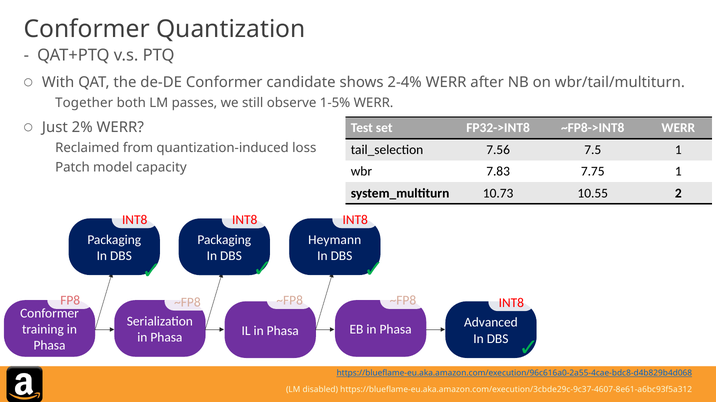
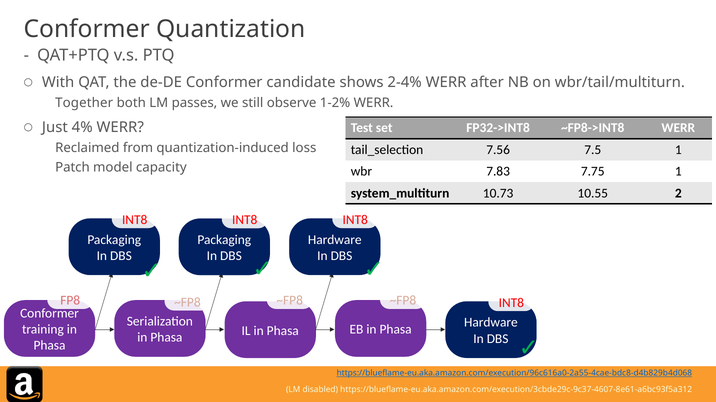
1-5%: 1-5% -> 1-2%
2%: 2% -> 4%
Heymann at (335, 240): Heymann -> Hardware
Advanced at (491, 323): Advanced -> Hardware
